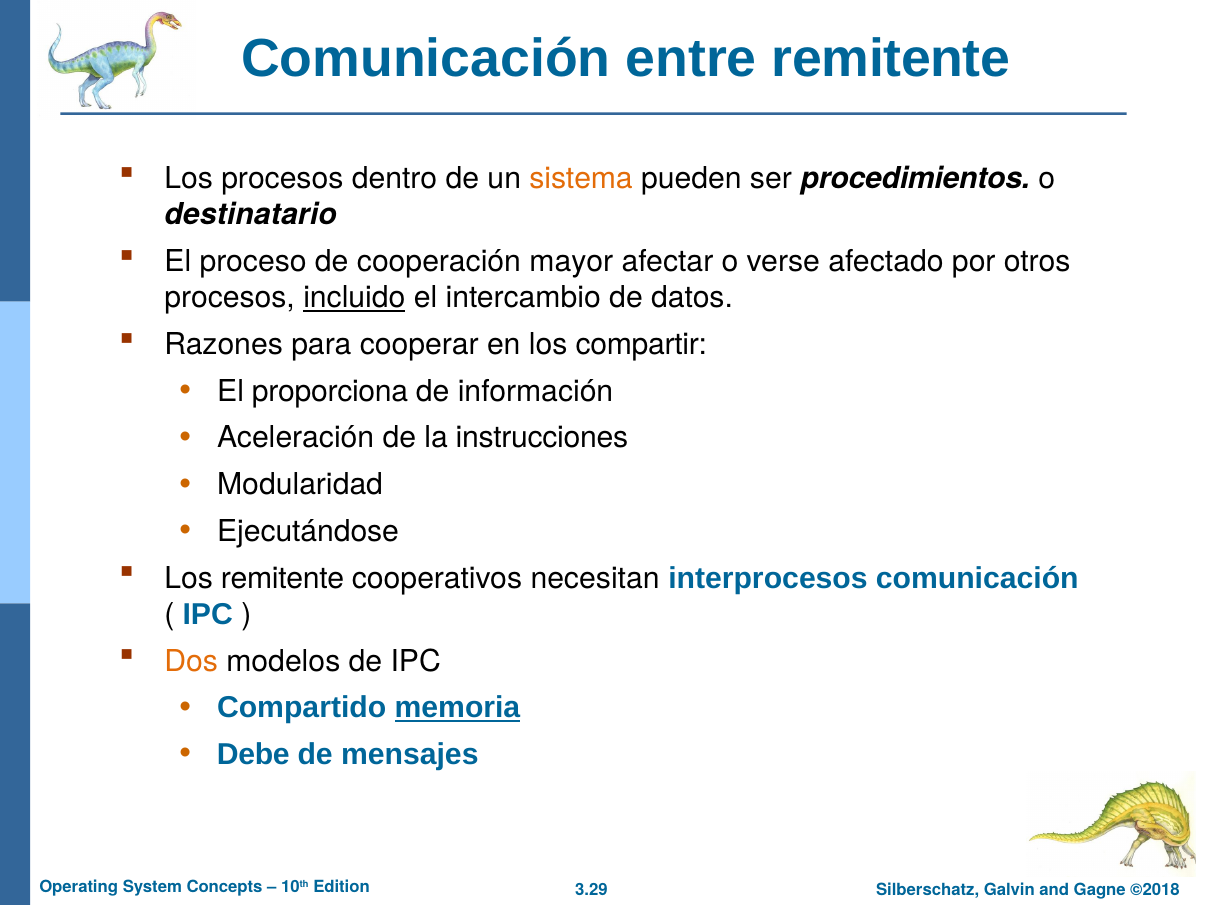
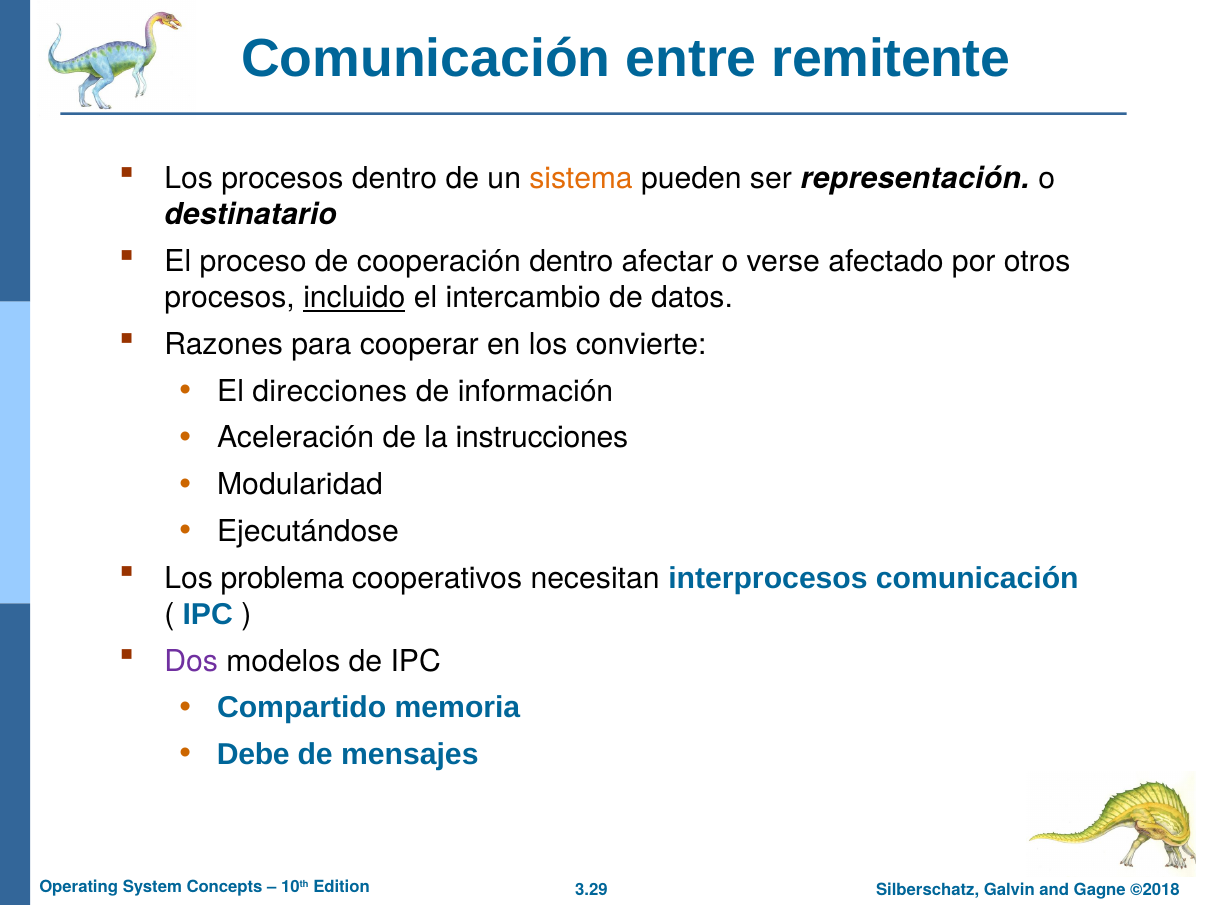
procedimientos: procedimientos -> representación
cooperación mayor: mayor -> dentro
compartir: compartir -> convierte
proporciona: proporciona -> direcciones
Los remitente: remitente -> problema
Dos colour: orange -> purple
memoria underline: present -> none
